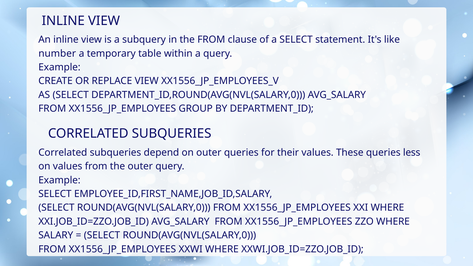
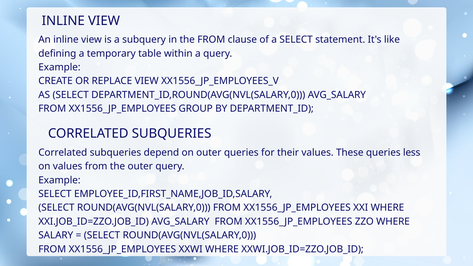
number: number -> defining
